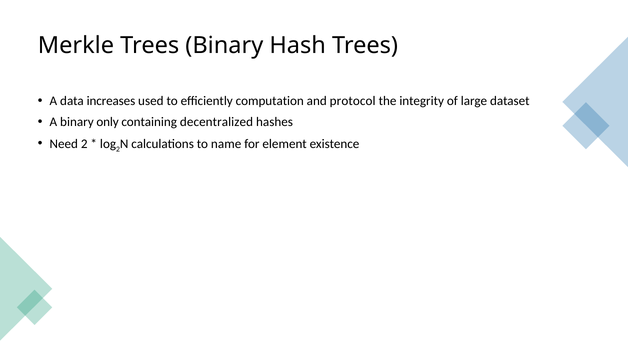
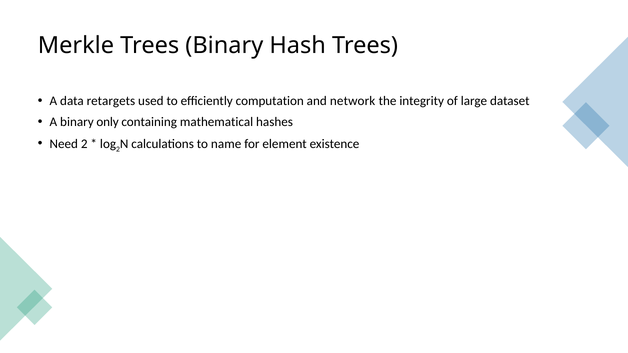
increases: increases -> retargets
protocol: protocol -> network
decentralized: decentralized -> mathematical
